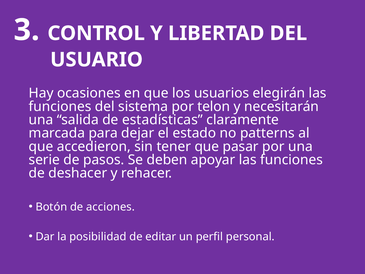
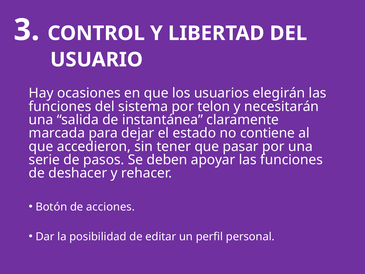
estadísticas: estadísticas -> instantánea
patterns: patterns -> contiene
